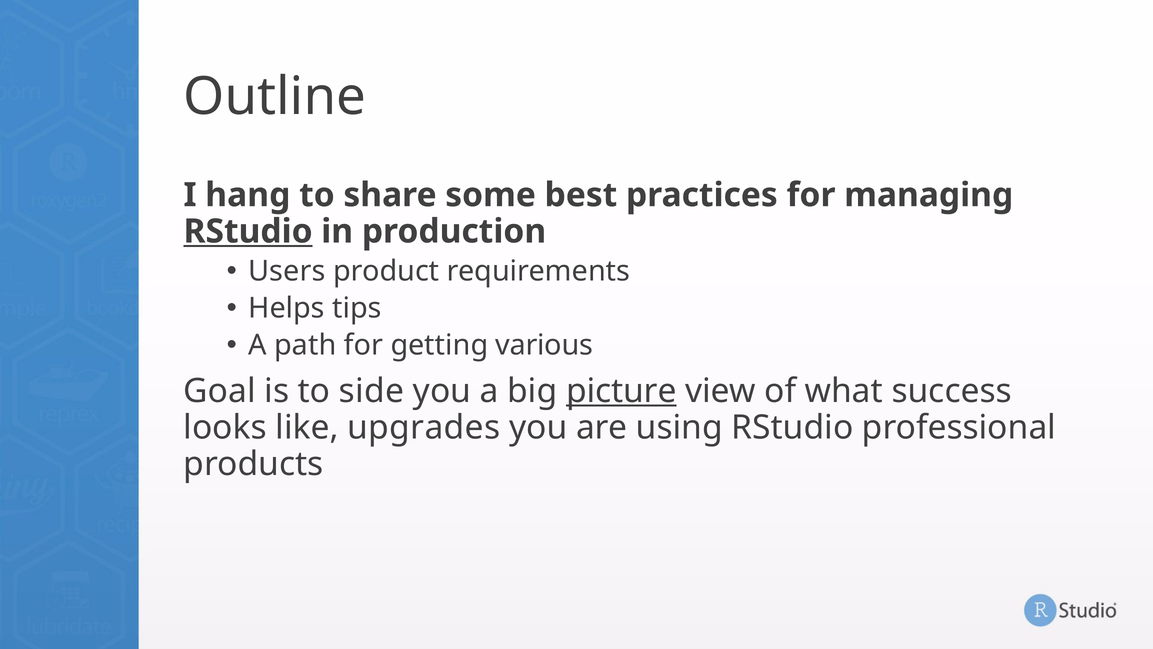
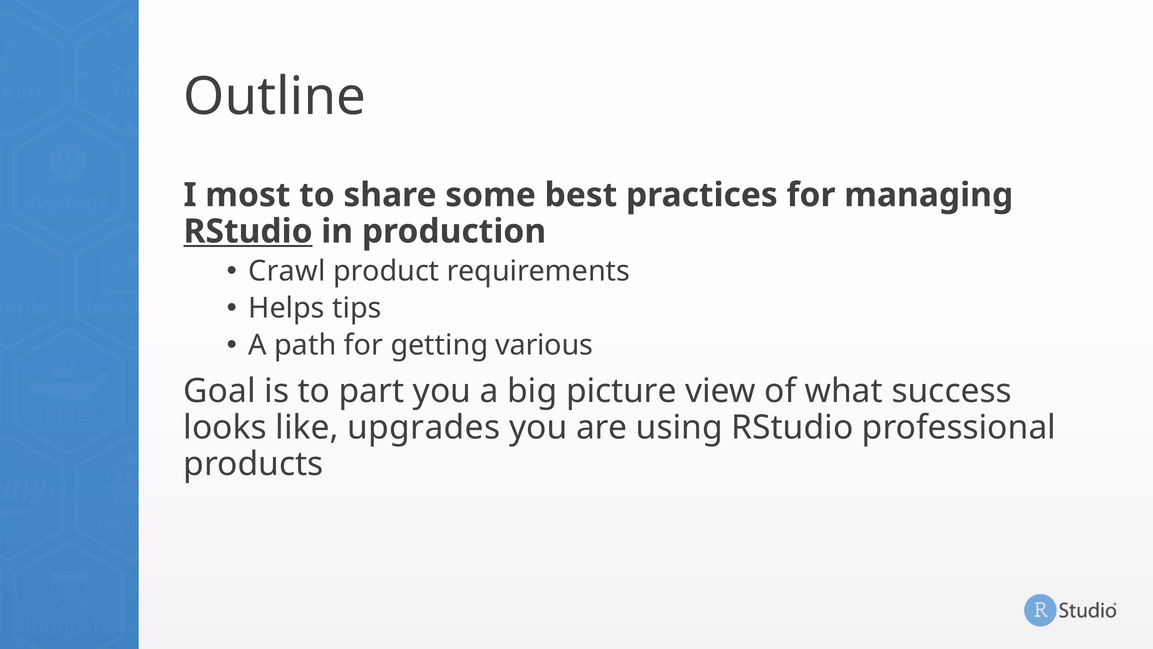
hang: hang -> most
Users: Users -> Crawl
side: side -> part
picture underline: present -> none
